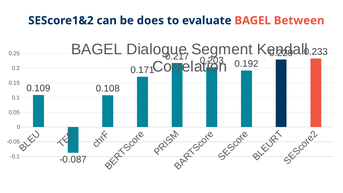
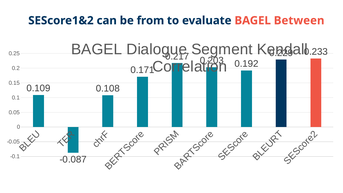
does: does -> from
